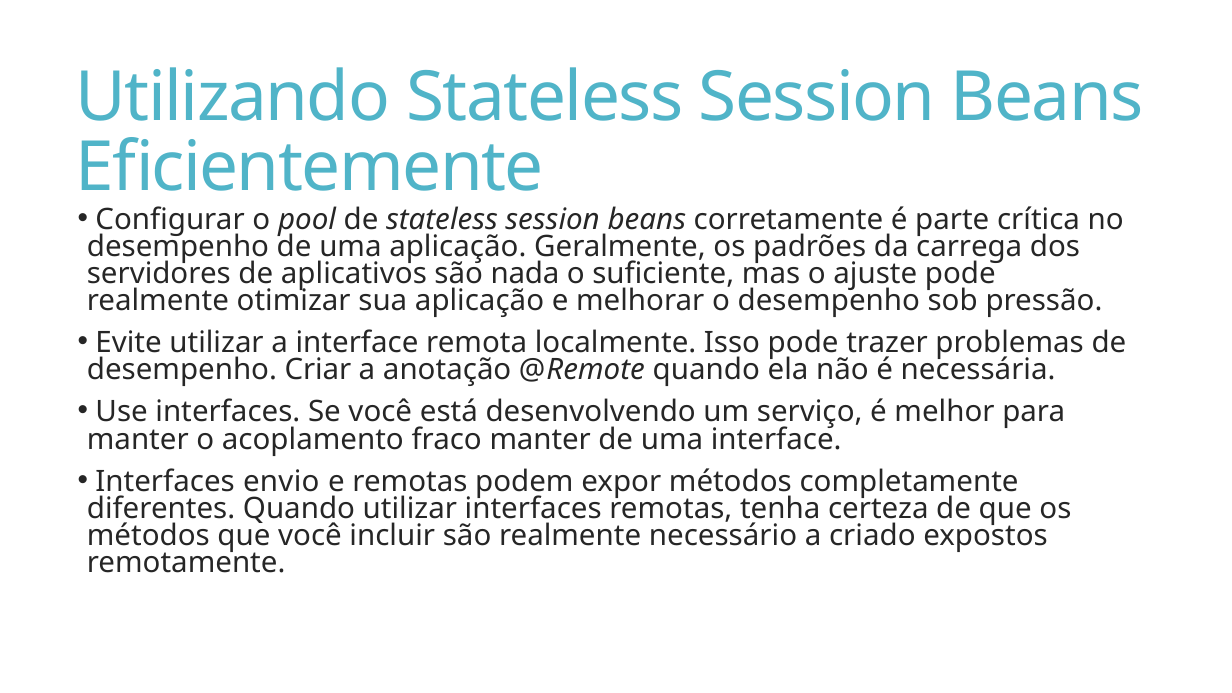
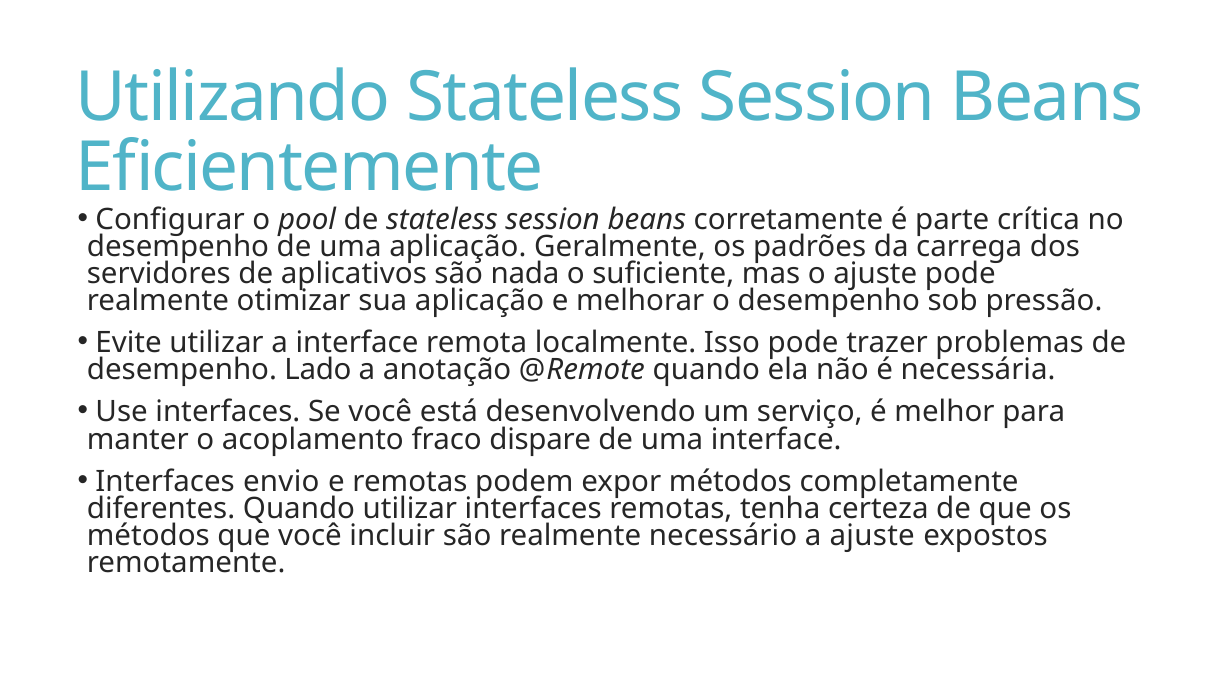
Criar: Criar -> Lado
fraco manter: manter -> dispare
a criado: criado -> ajuste
